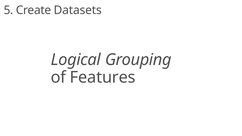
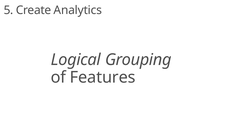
Datasets: Datasets -> Analytics
